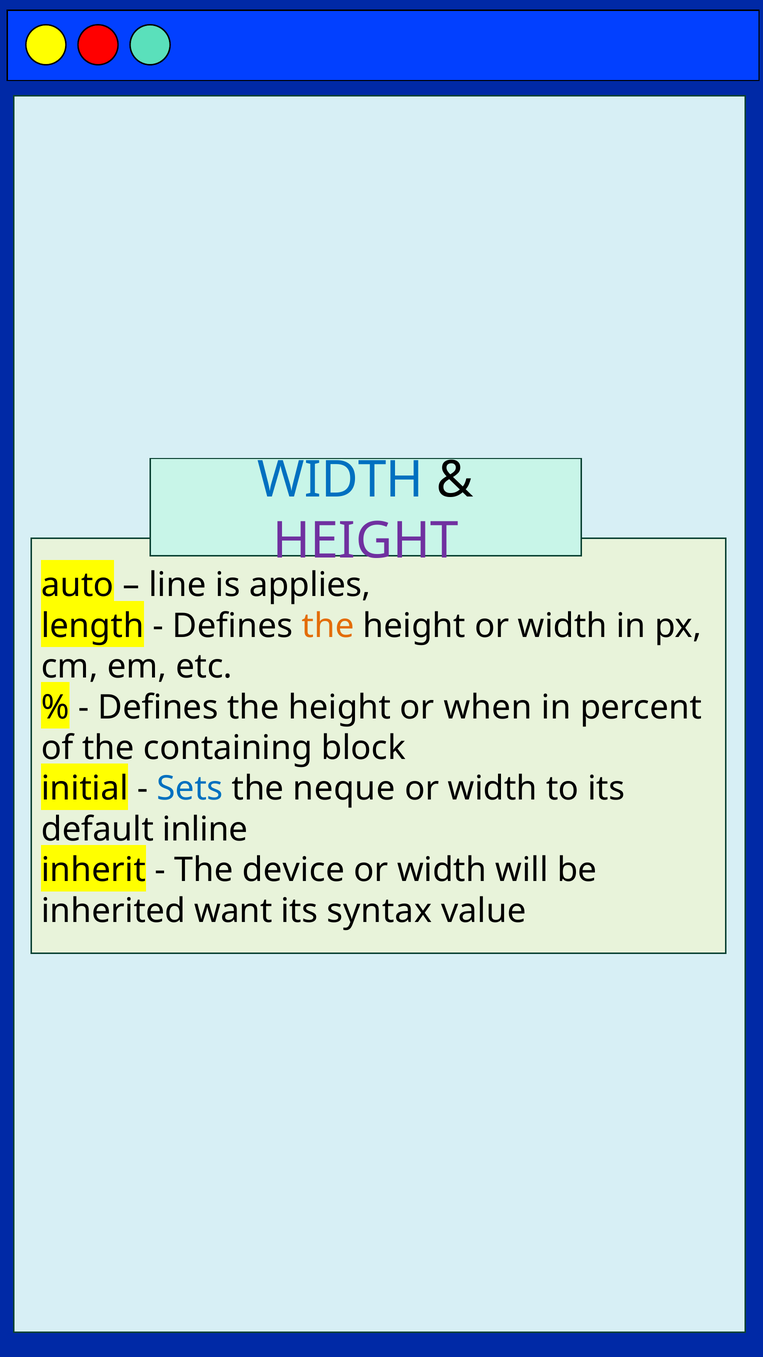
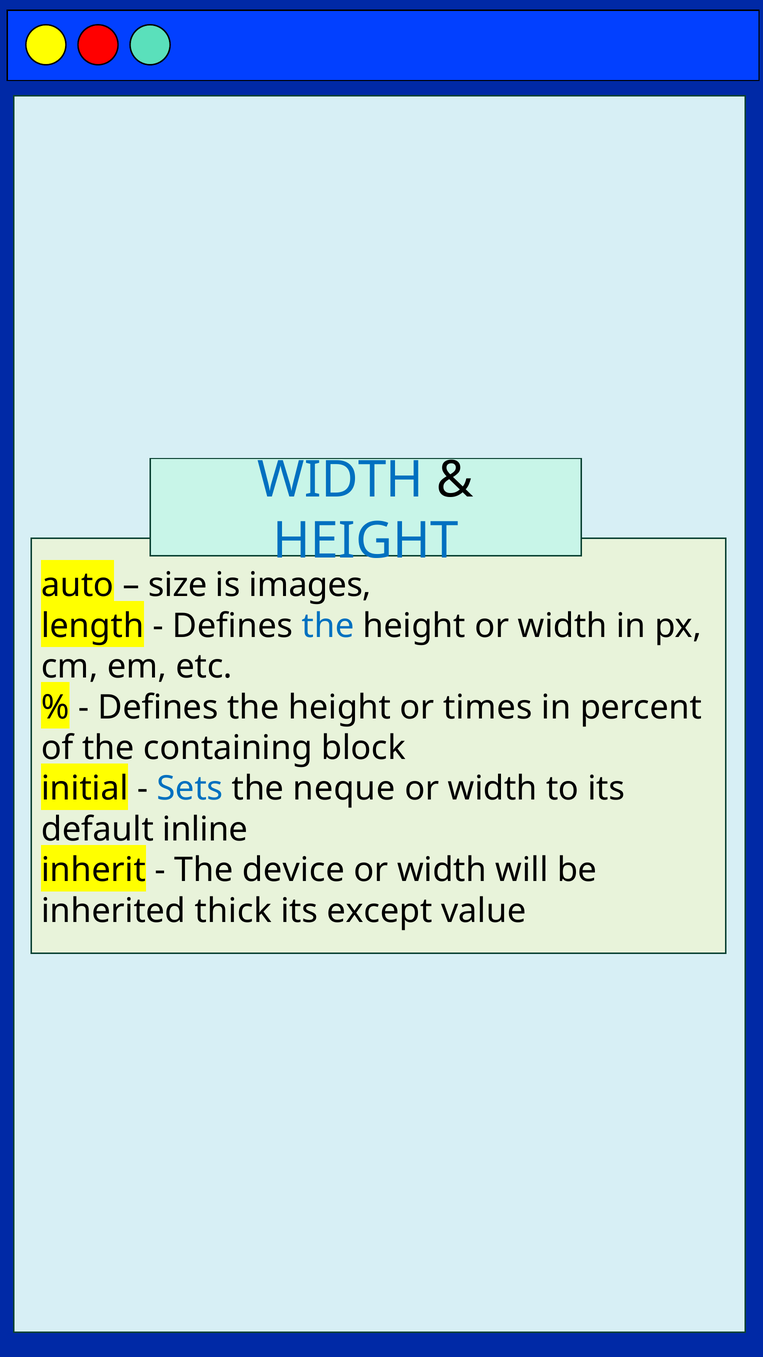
HEIGHT at (366, 541) colour: purple -> blue
line: line -> size
applies: applies -> images
the at (328, 626) colour: orange -> blue
when: when -> times
want: want -> thick
syntax: syntax -> except
